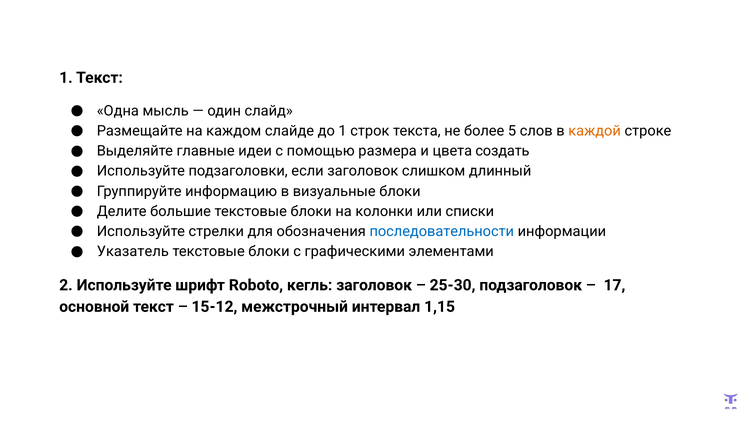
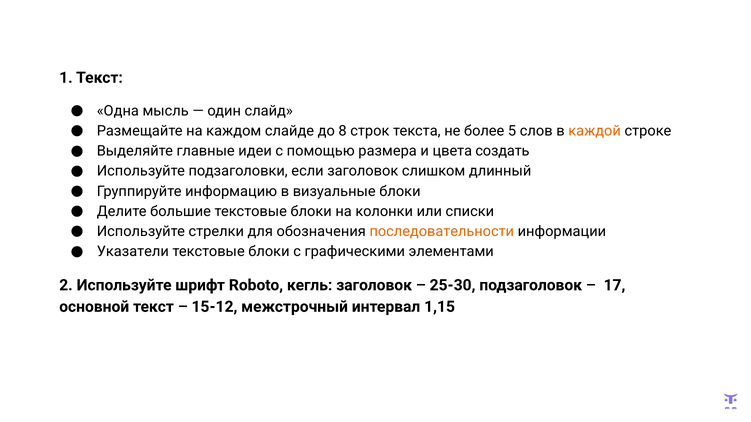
до 1: 1 -> 8
последовательности colour: blue -> orange
Указатель: Указатель -> Указатели
